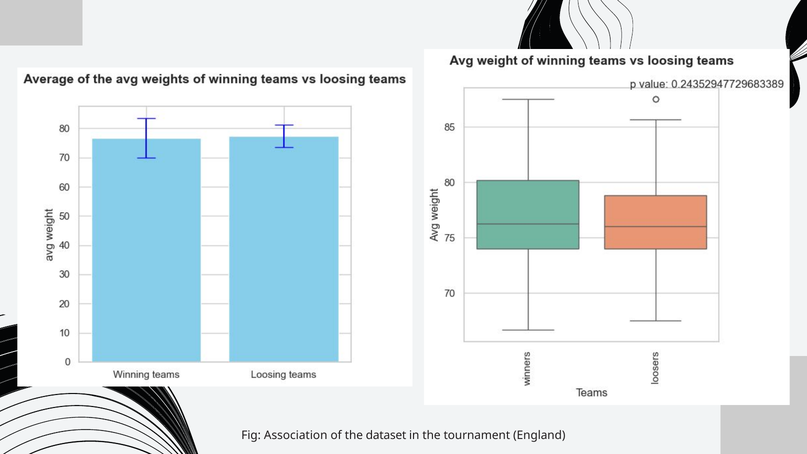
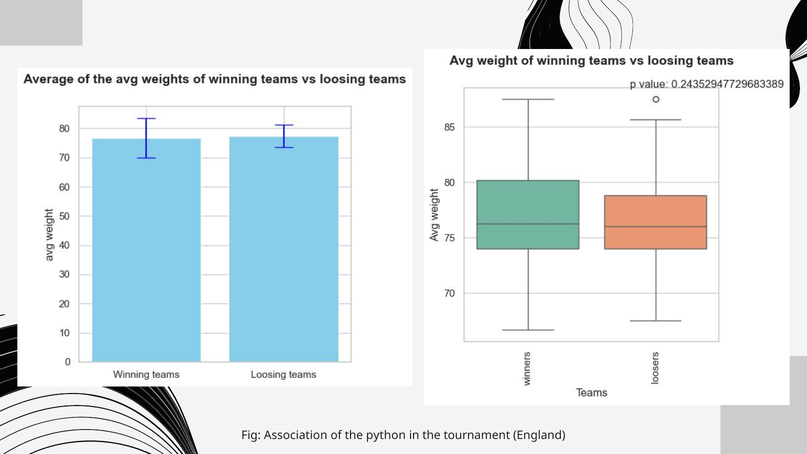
dataset: dataset -> python
